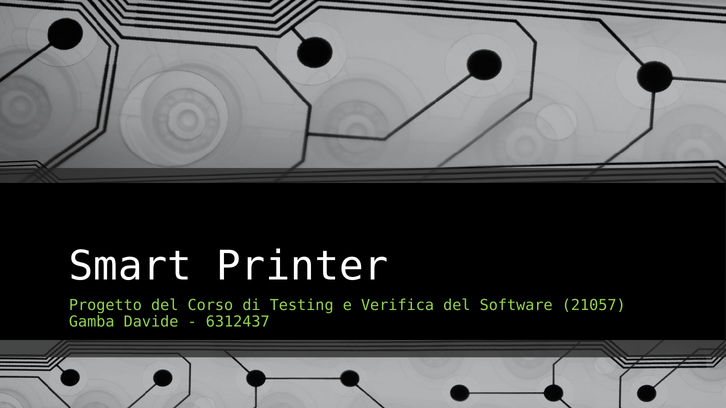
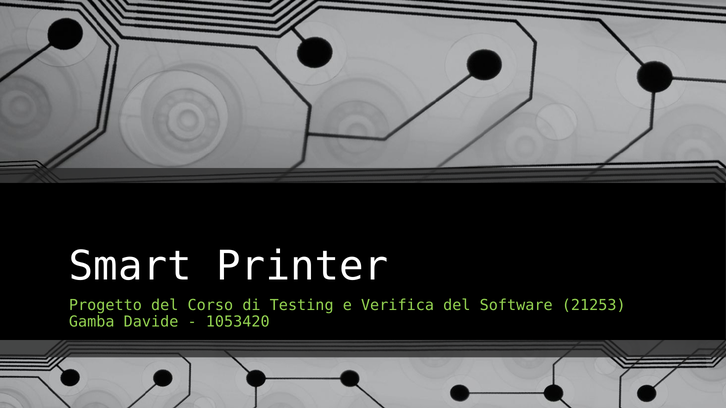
21057: 21057 -> 21253
6312437: 6312437 -> 1053420
